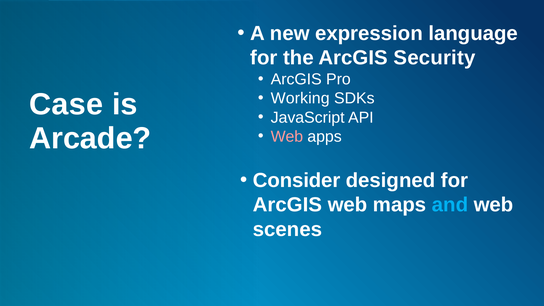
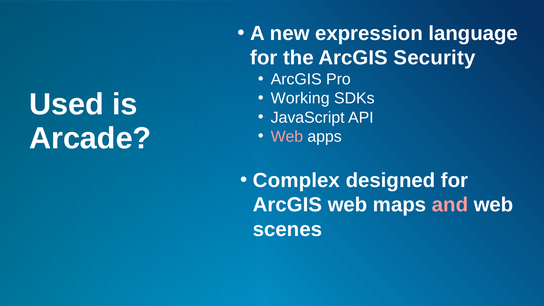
Case: Case -> Used
Consider: Consider -> Complex
and colour: light blue -> pink
